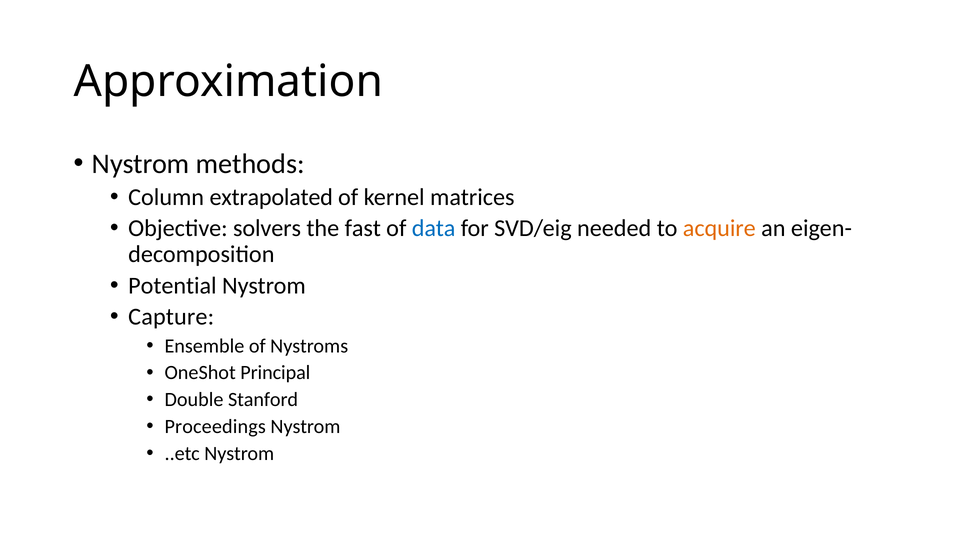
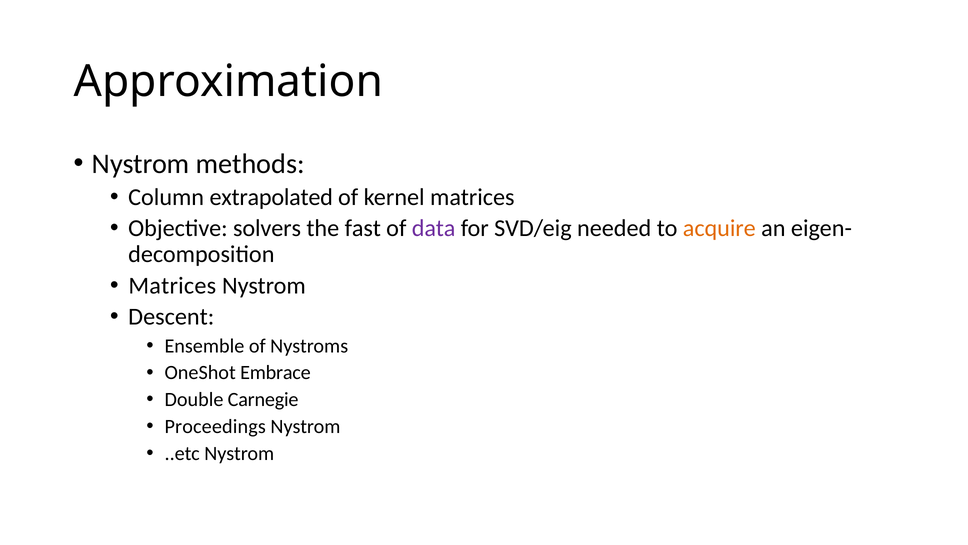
data colour: blue -> purple
Potential at (172, 285): Potential -> Matrices
Capture: Capture -> Descent
Principal: Principal -> Embrace
Stanford: Stanford -> Carnegie
